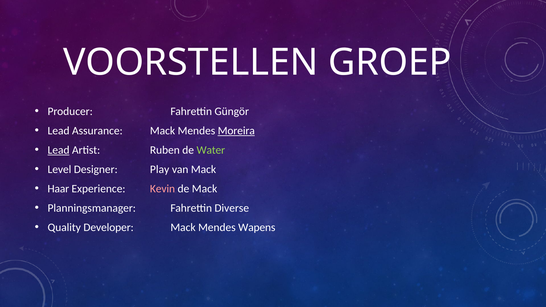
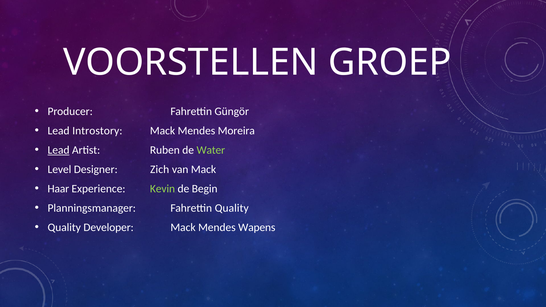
Assurance: Assurance -> Introstory
Moreira underline: present -> none
Play: Play -> Zich
Kevin colour: pink -> light green
de Mack: Mack -> Begin
Fahrettin Diverse: Diverse -> Quality
